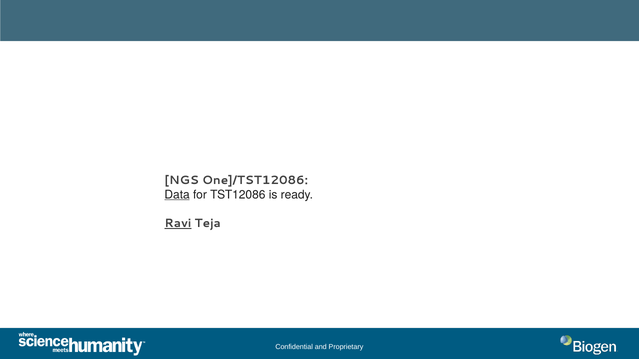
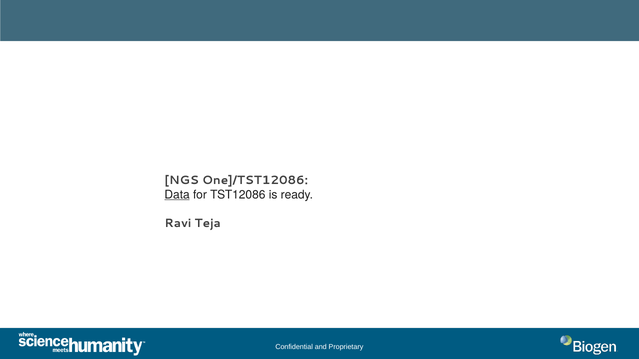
Ravi underline: present -> none
